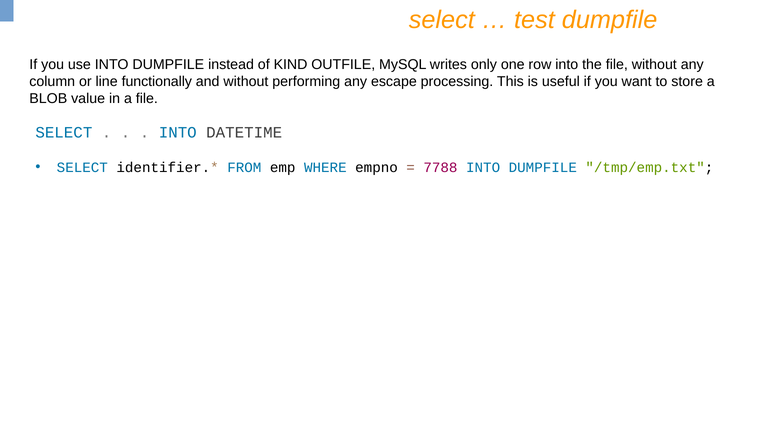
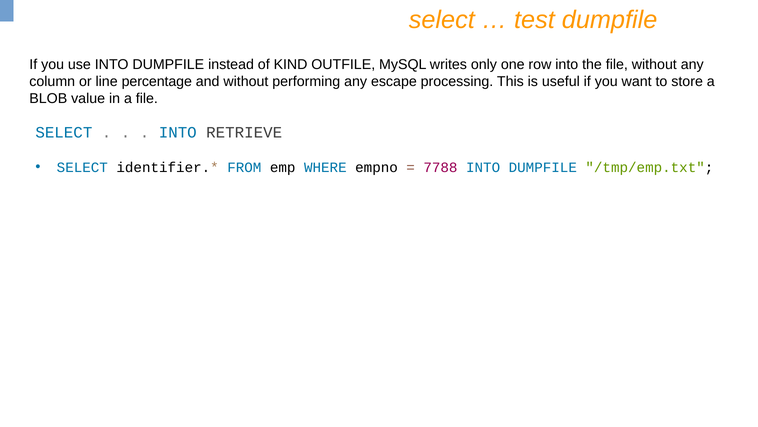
functionally: functionally -> percentage
DATETIME: DATETIME -> RETRIEVE
